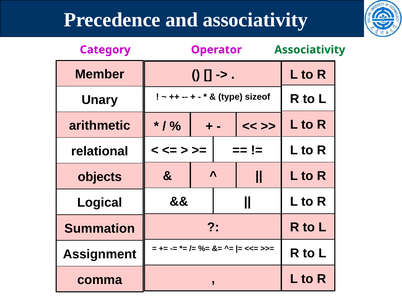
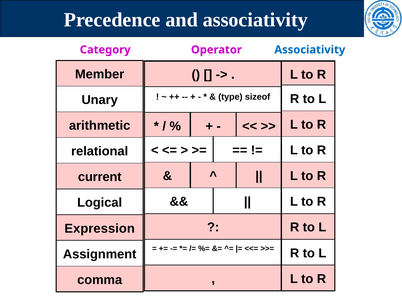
Associativity at (310, 50) colour: green -> blue
objects: objects -> current
Summation: Summation -> Expression
